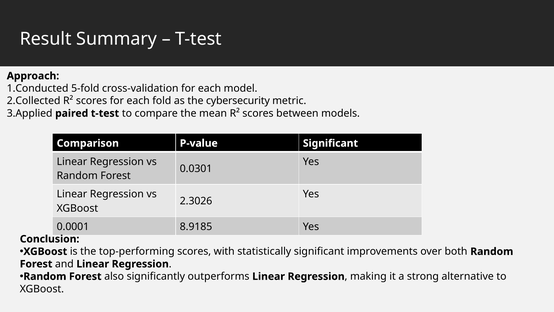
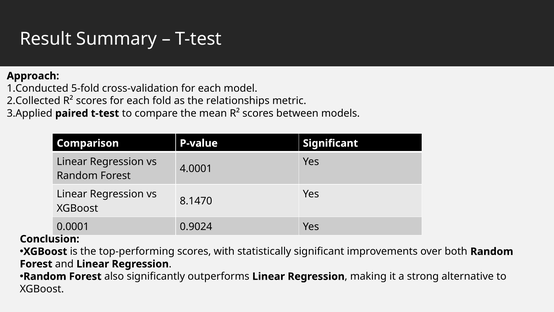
cybersecurity: cybersecurity -> relationships
0.0301: 0.0301 -> 4.0001
2.3026: 2.3026 -> 8.1470
8.9185: 8.9185 -> 0.9024
